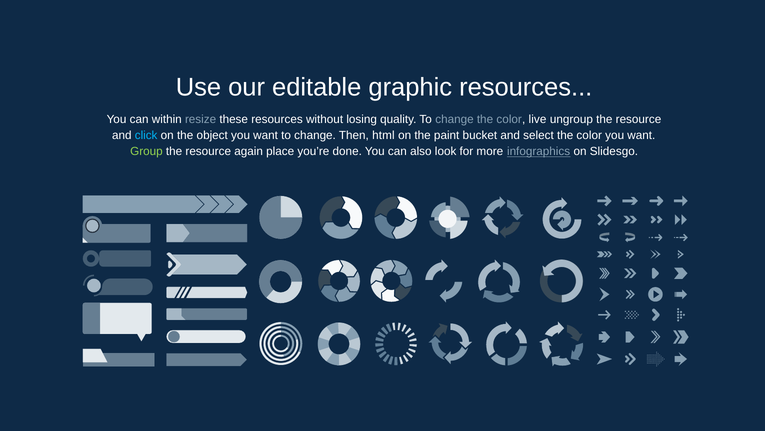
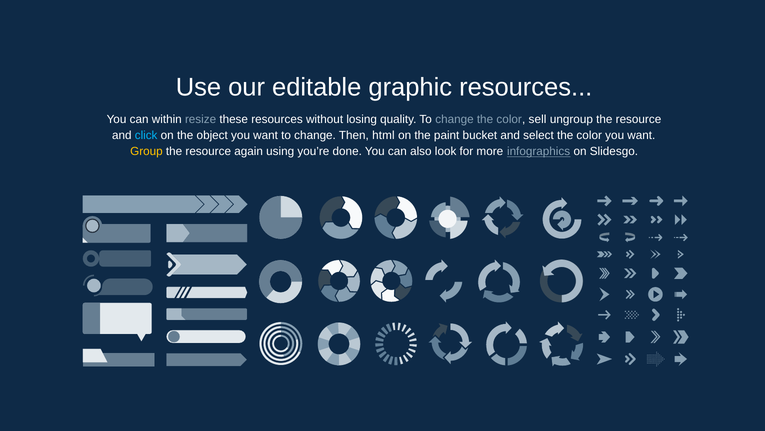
live: live -> sell
Group colour: light green -> yellow
place: place -> using
